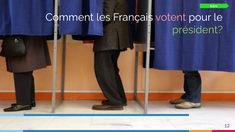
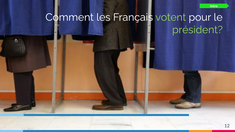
votent colour: pink -> light green
